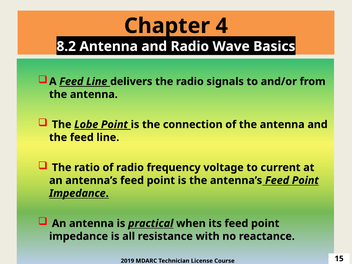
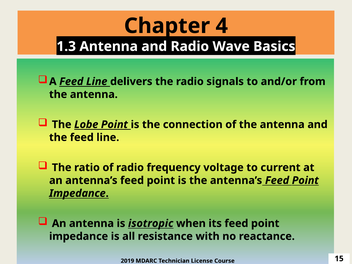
8.2: 8.2 -> 1.3
practical: practical -> isotropic
